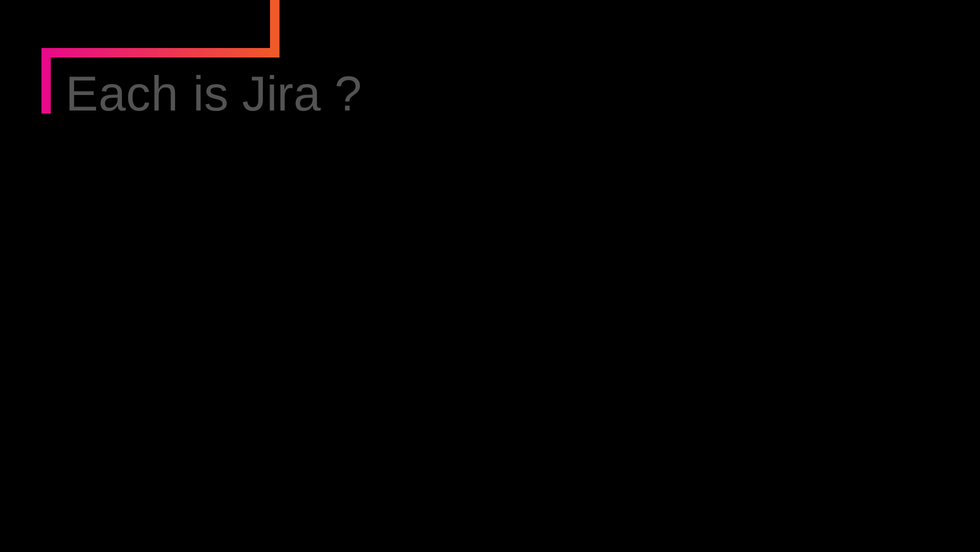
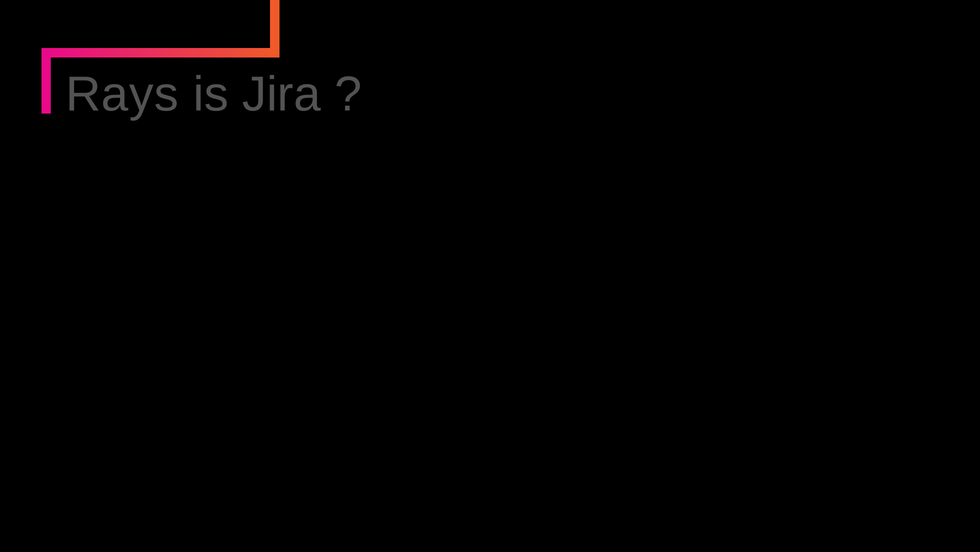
Each: Each -> Rays
